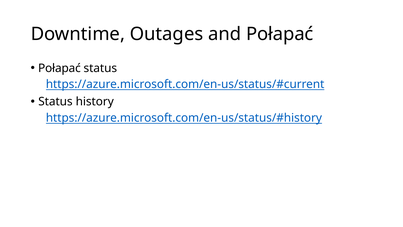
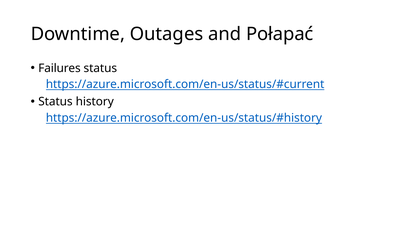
Połapać at (59, 68): Połapać -> Failures
